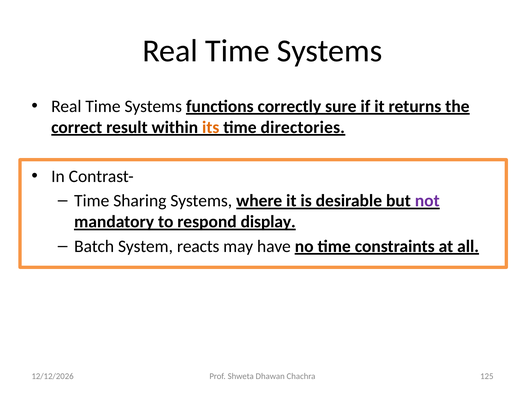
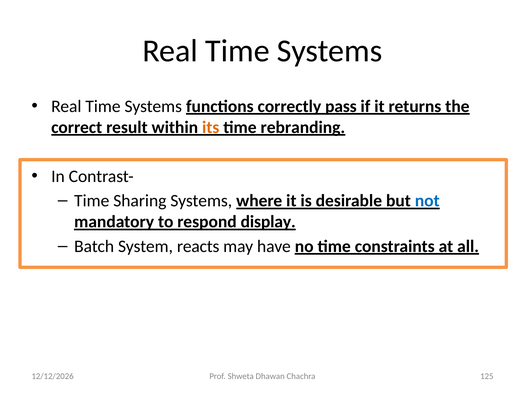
sure: sure -> pass
directories: directories -> rebranding
not colour: purple -> blue
